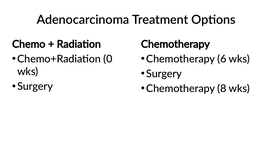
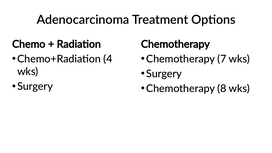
0: 0 -> 4
6: 6 -> 7
